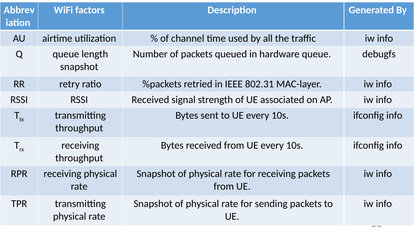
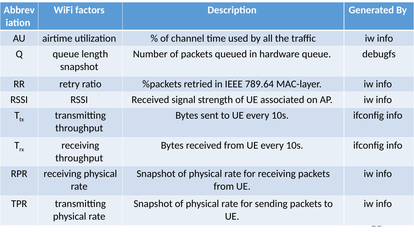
802.31: 802.31 -> 789.64
